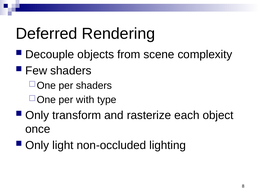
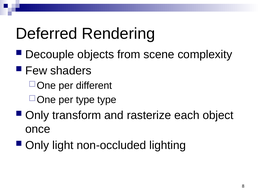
per shaders: shaders -> different
per with: with -> type
